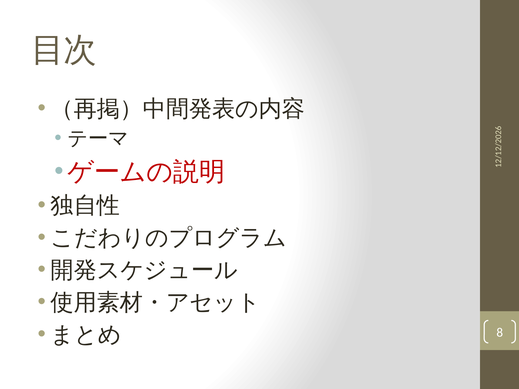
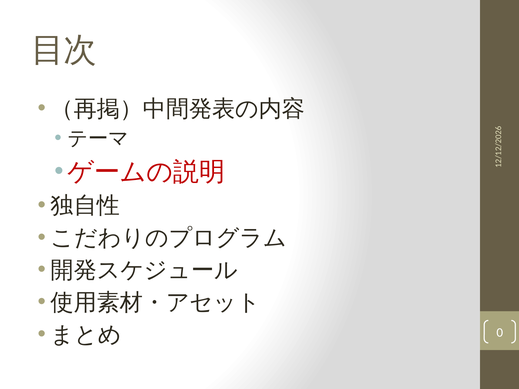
8 at (500, 333): 8 -> 0
